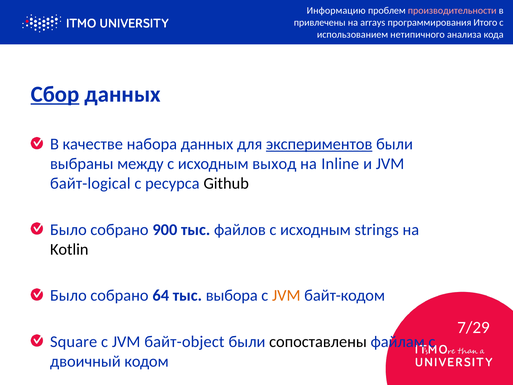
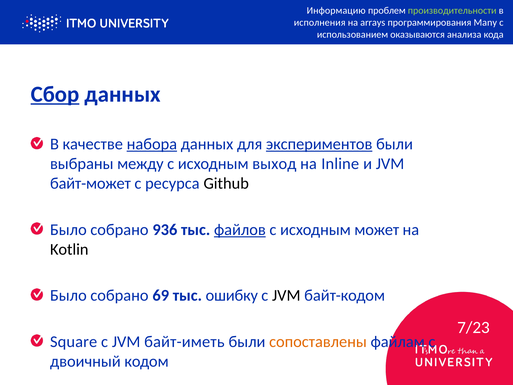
производительности colour: pink -> light green
привлечены: привлечены -> исполнения
Итого: Итого -> Many
нетипичного: нетипичного -> оказываются
набора underline: none -> present
байт-logical: байт-logical -> байт-может
900: 900 -> 936
файлов underline: none -> present
strings: strings -> может
64: 64 -> 69
выбора: выбора -> ошибку
JVM at (286, 295) colour: orange -> black
7/29: 7/29 -> 7/23
байт-object: байт-object -> байт-иметь
сопоставлены colour: black -> orange
